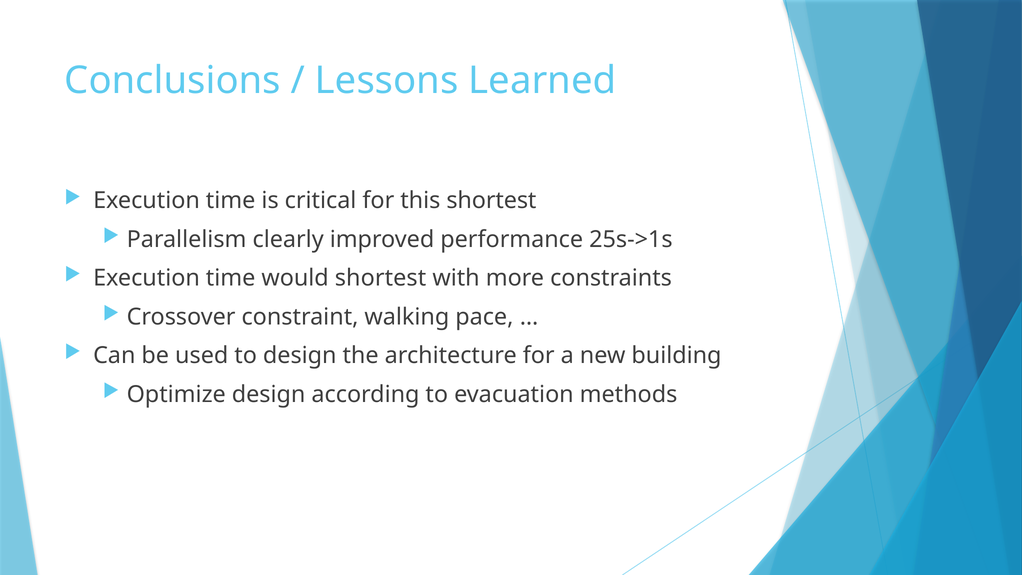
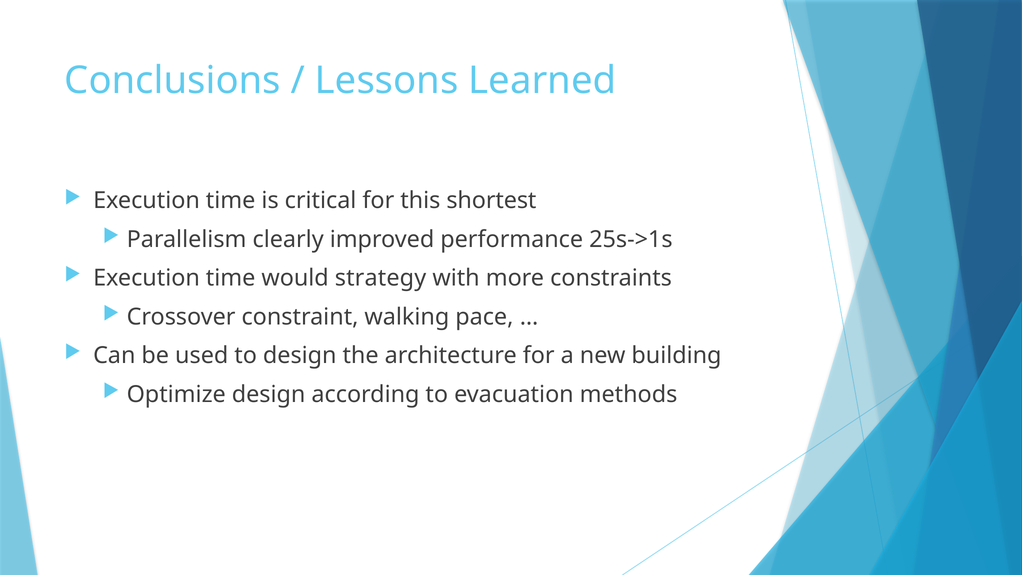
would shortest: shortest -> strategy
